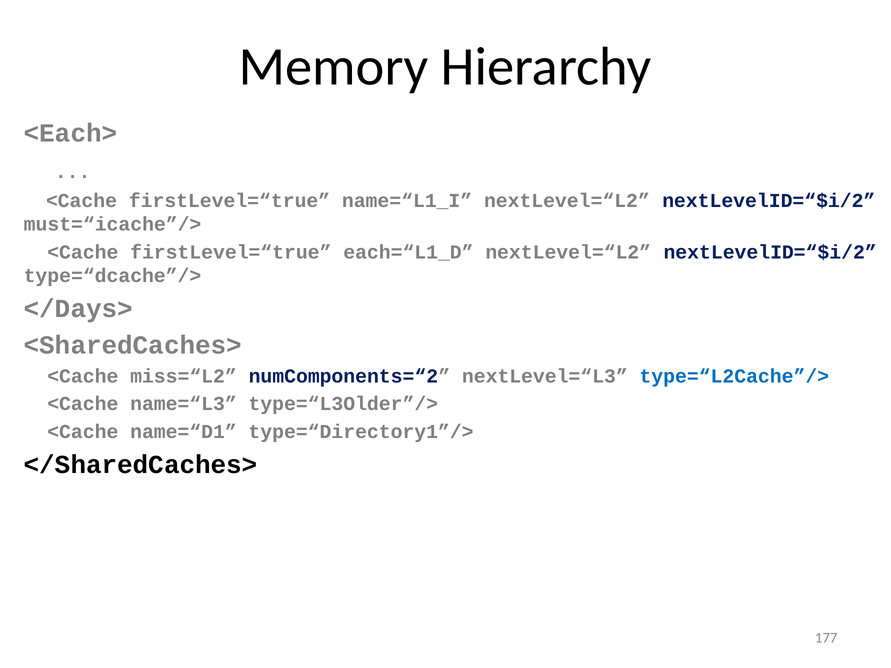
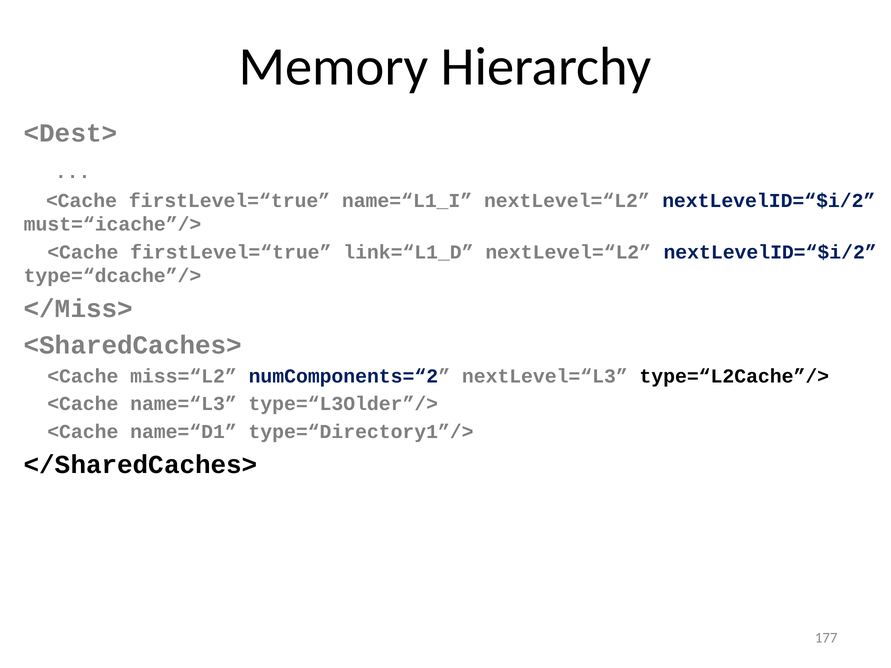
<Each>: <Each> -> <Dest>
each=“L1_D: each=“L1_D -> link=“L1_D
</Days>: </Days> -> </Miss>
type=“L2Cache”/> colour: blue -> black
